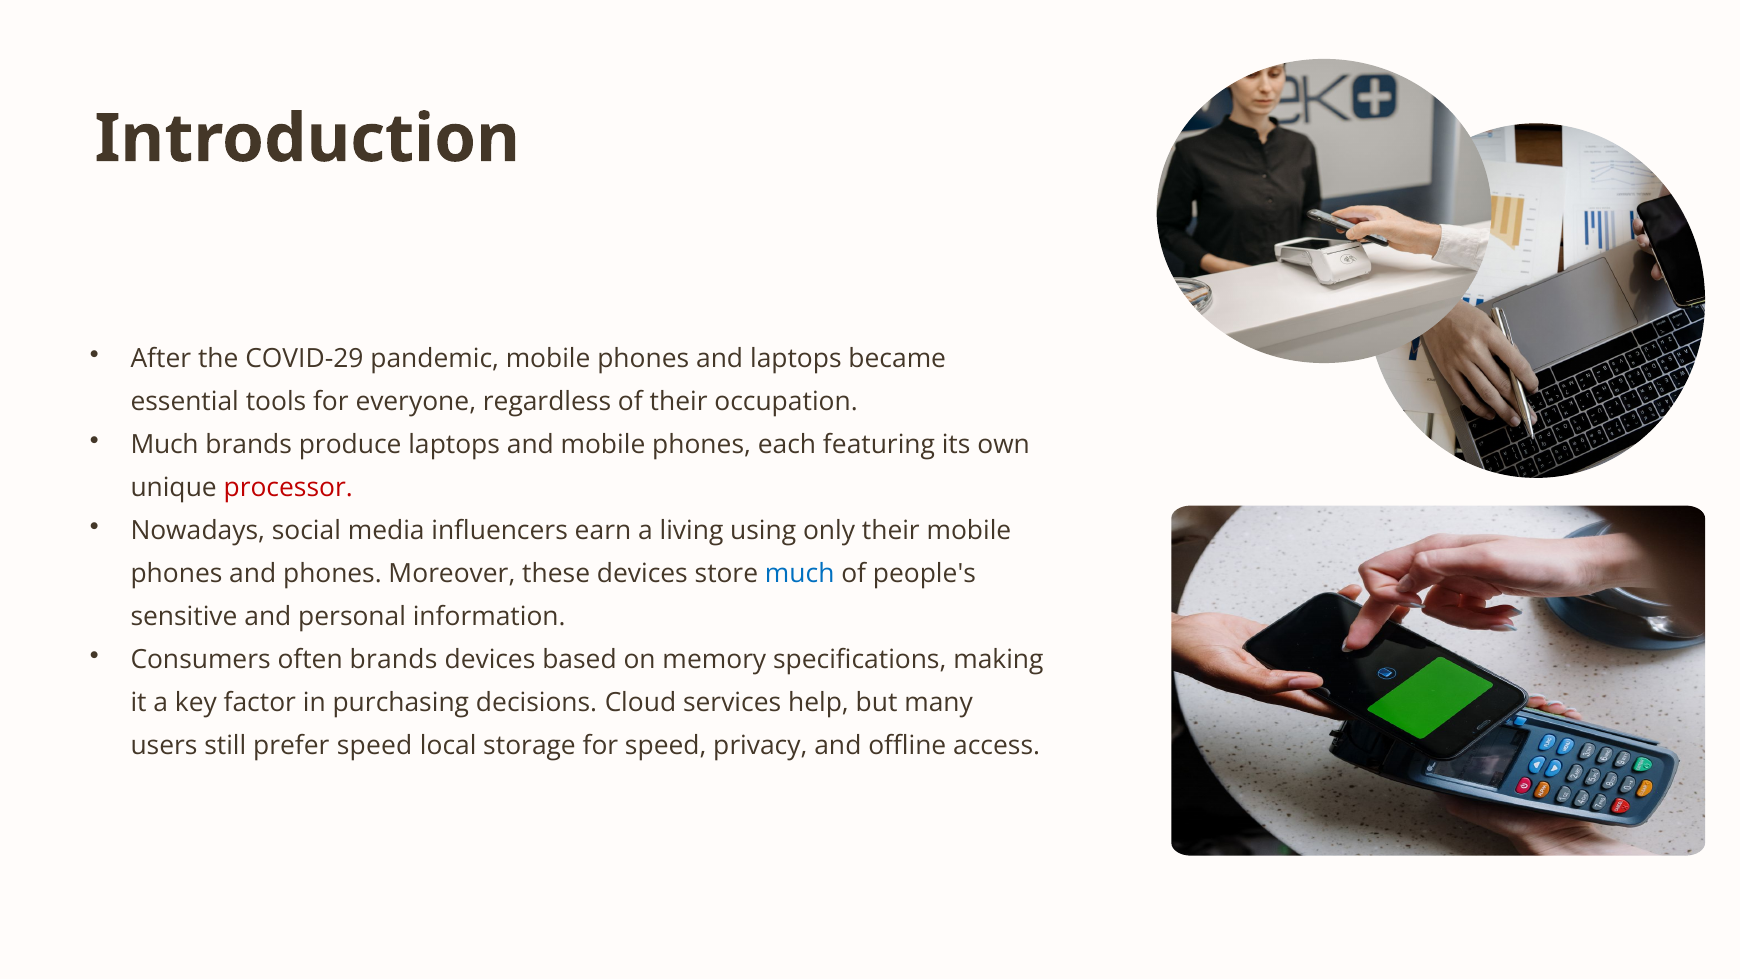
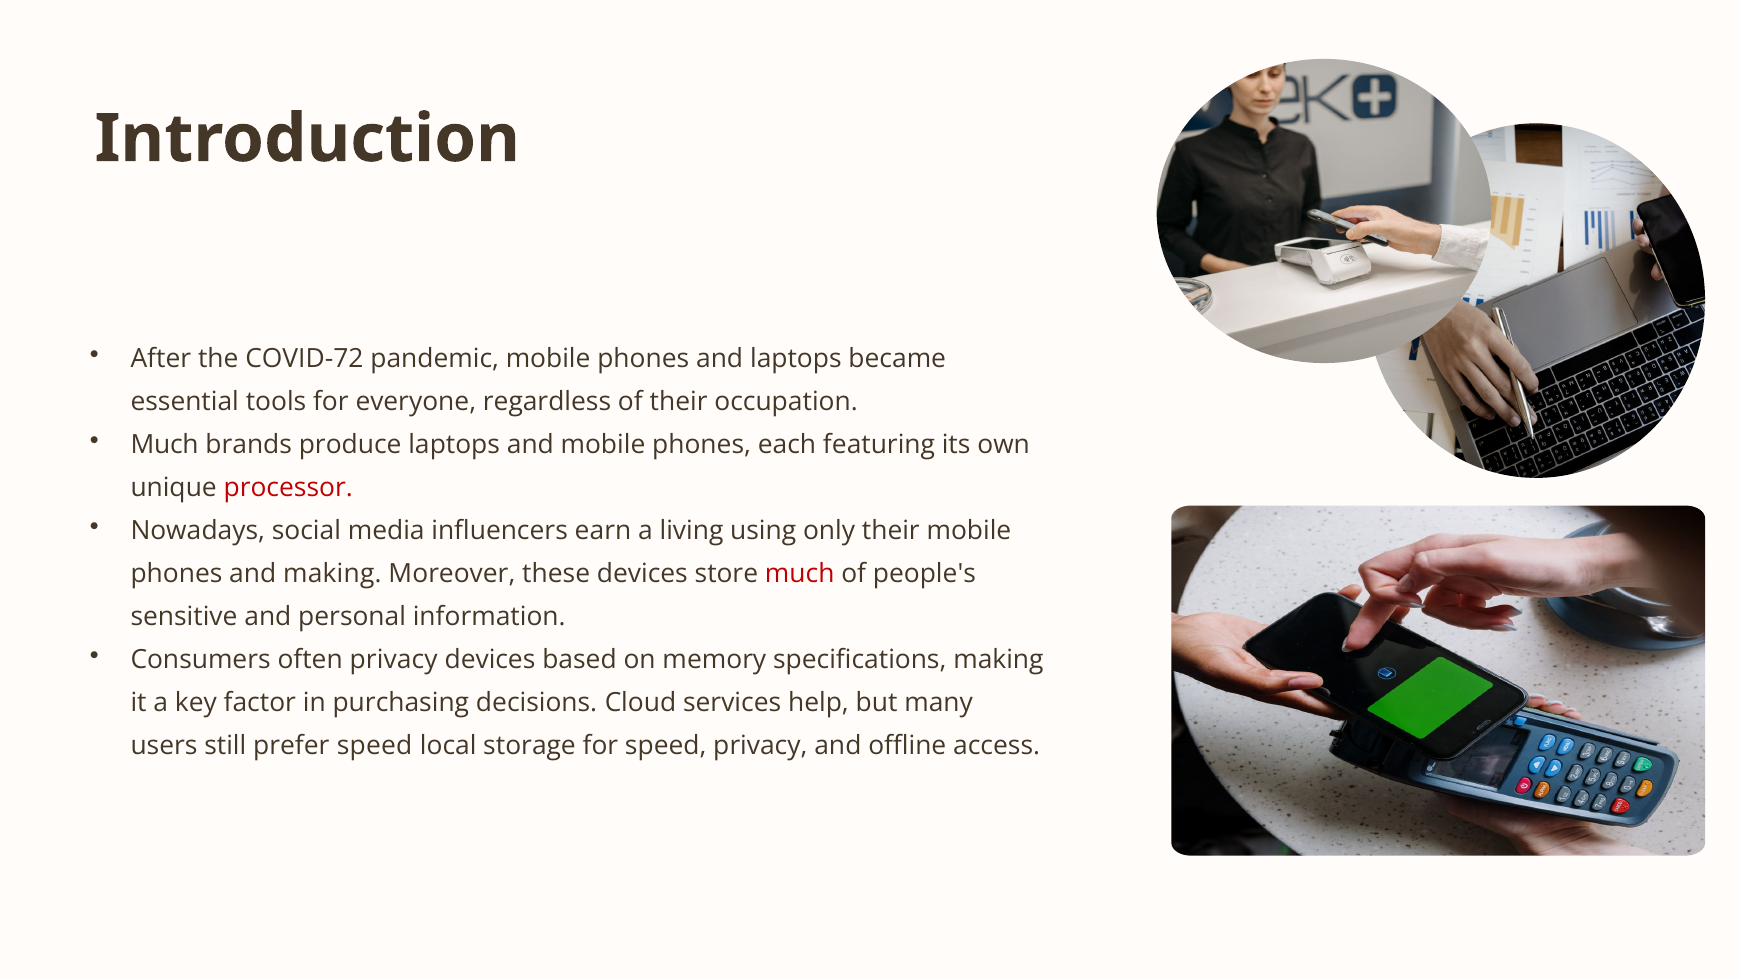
COVID-29: COVID-29 -> COVID-72
and phones: phones -> making
much at (800, 574) colour: blue -> red
often brands: brands -> privacy
